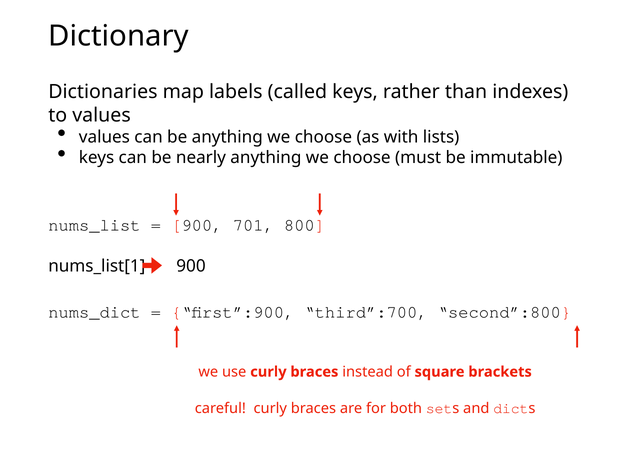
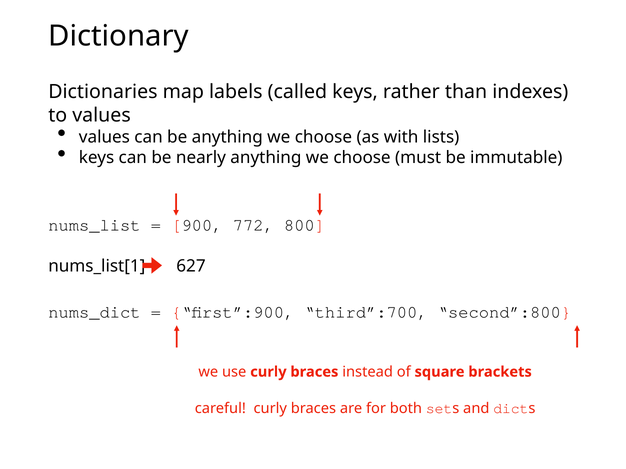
701: 701 -> 772
nums_list[1 900: 900 -> 627
